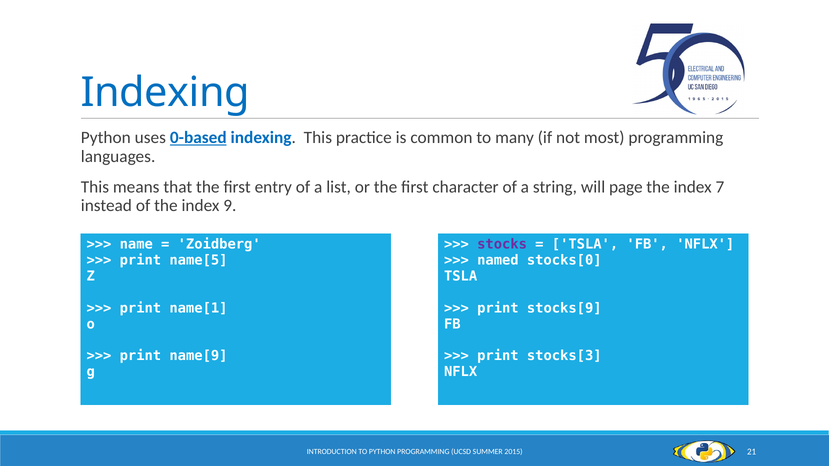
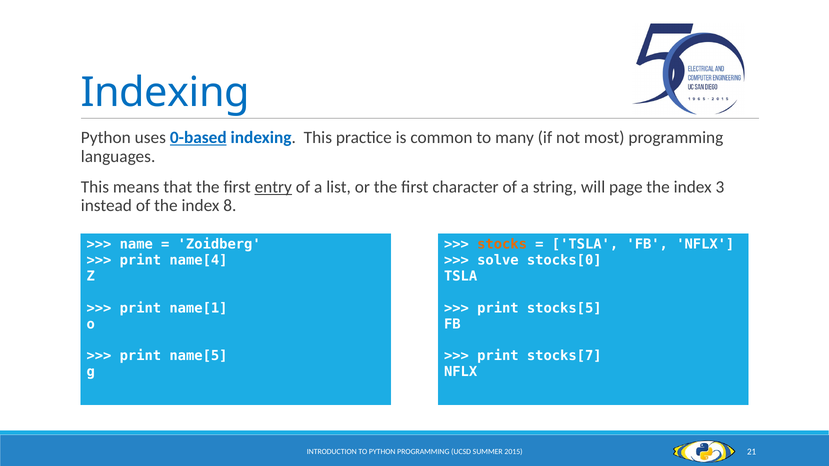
entry underline: none -> present
7: 7 -> 3
9: 9 -> 8
stocks colour: purple -> orange
name[5: name[5 -> name[4
named: named -> solve
stocks[9: stocks[9 -> stocks[5
name[9: name[9 -> name[5
stocks[3: stocks[3 -> stocks[7
